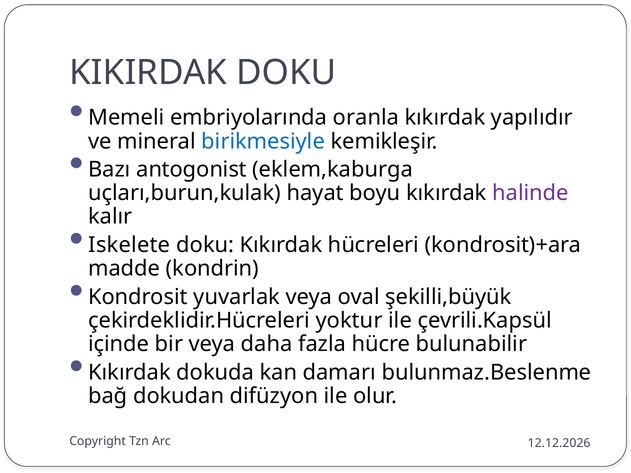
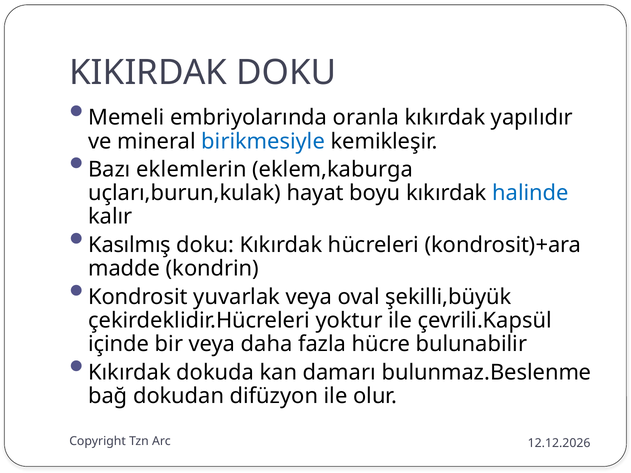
antogonist: antogonist -> eklemlerin
halinde colour: purple -> blue
Iskelete: Iskelete -> Kasılmış
